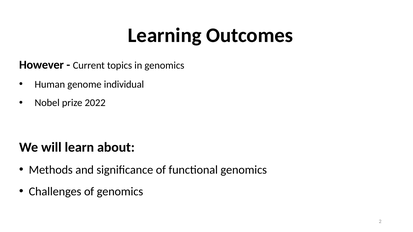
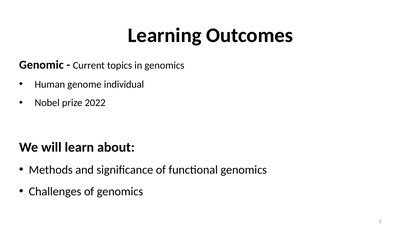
However: However -> Genomic
